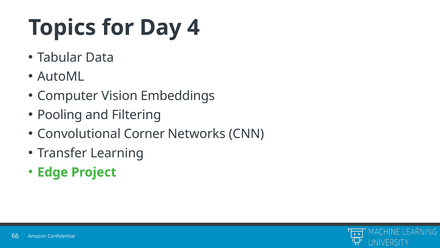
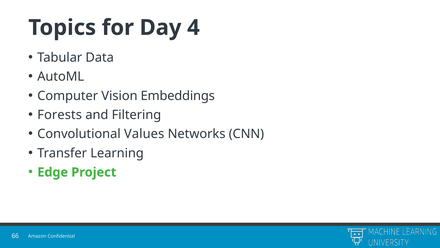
Pooling: Pooling -> Forests
Corner: Corner -> Values
